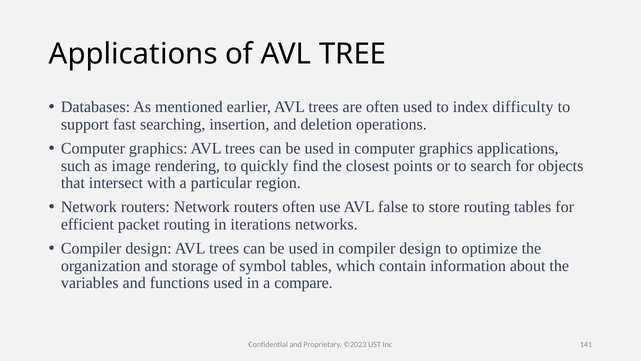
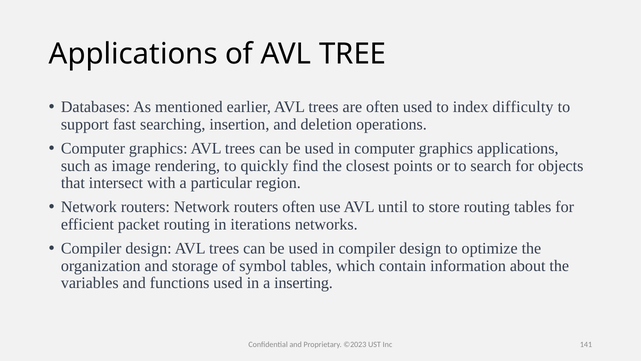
false: false -> until
compare: compare -> inserting
